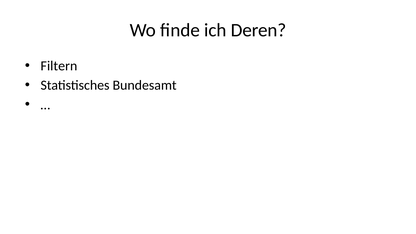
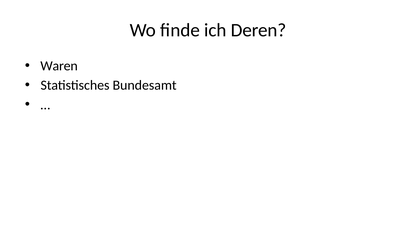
Filtern: Filtern -> Waren
